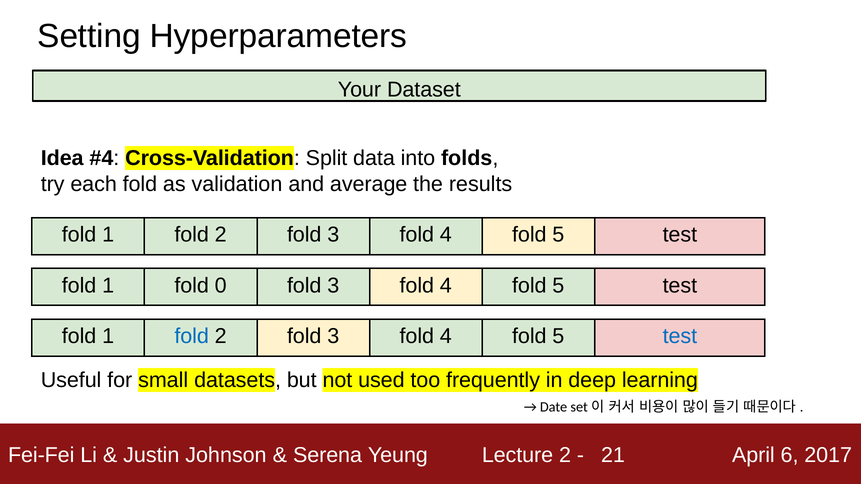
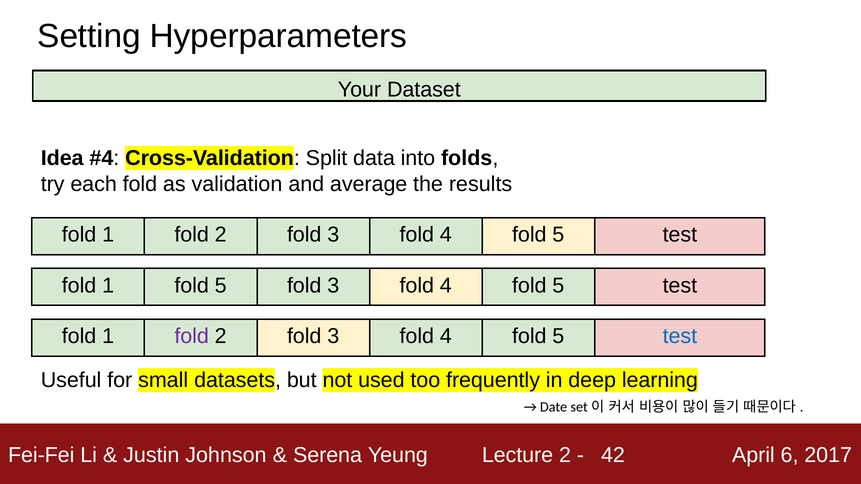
1 fold 0: 0 -> 5
fold at (192, 337) colour: blue -> purple
21: 21 -> 42
